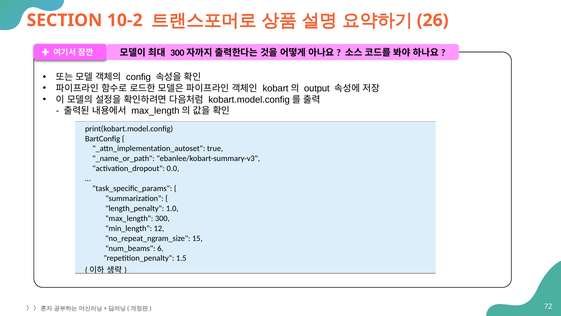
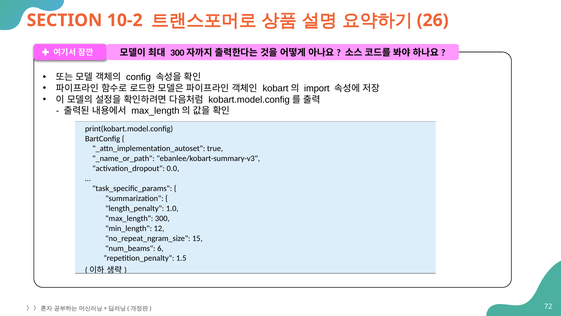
output: output -> import
